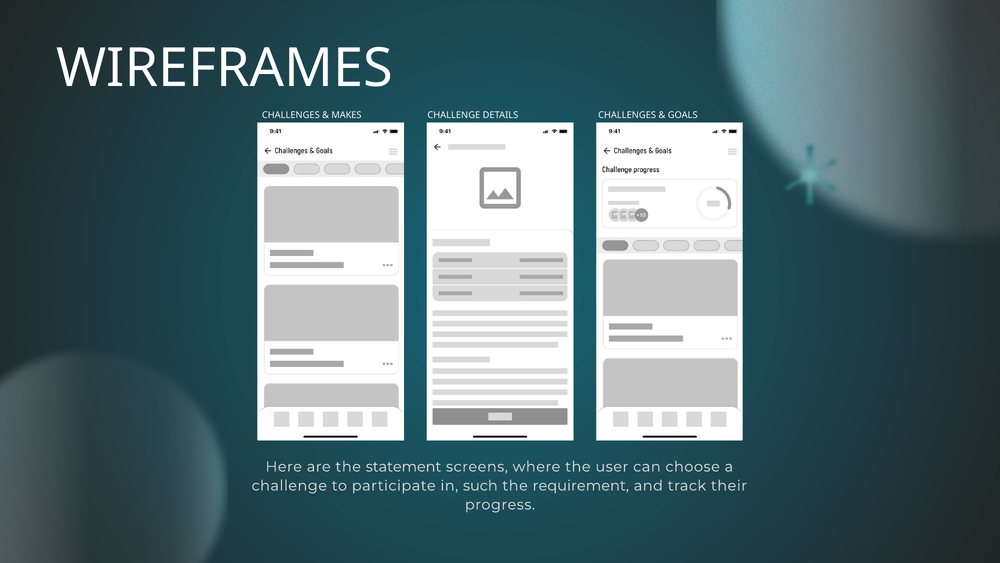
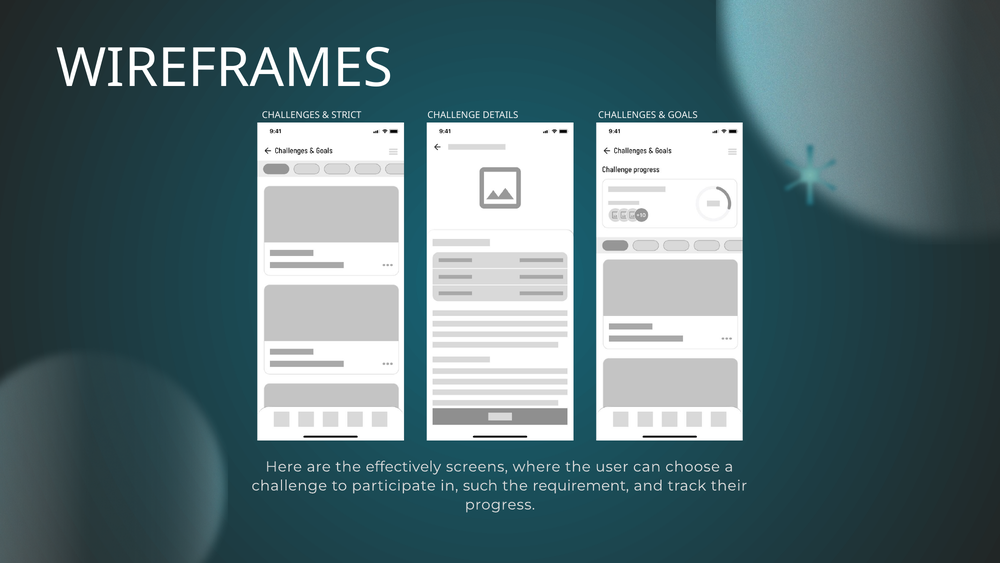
MAKES: MAKES -> STRICT
statement: statement -> effectively
